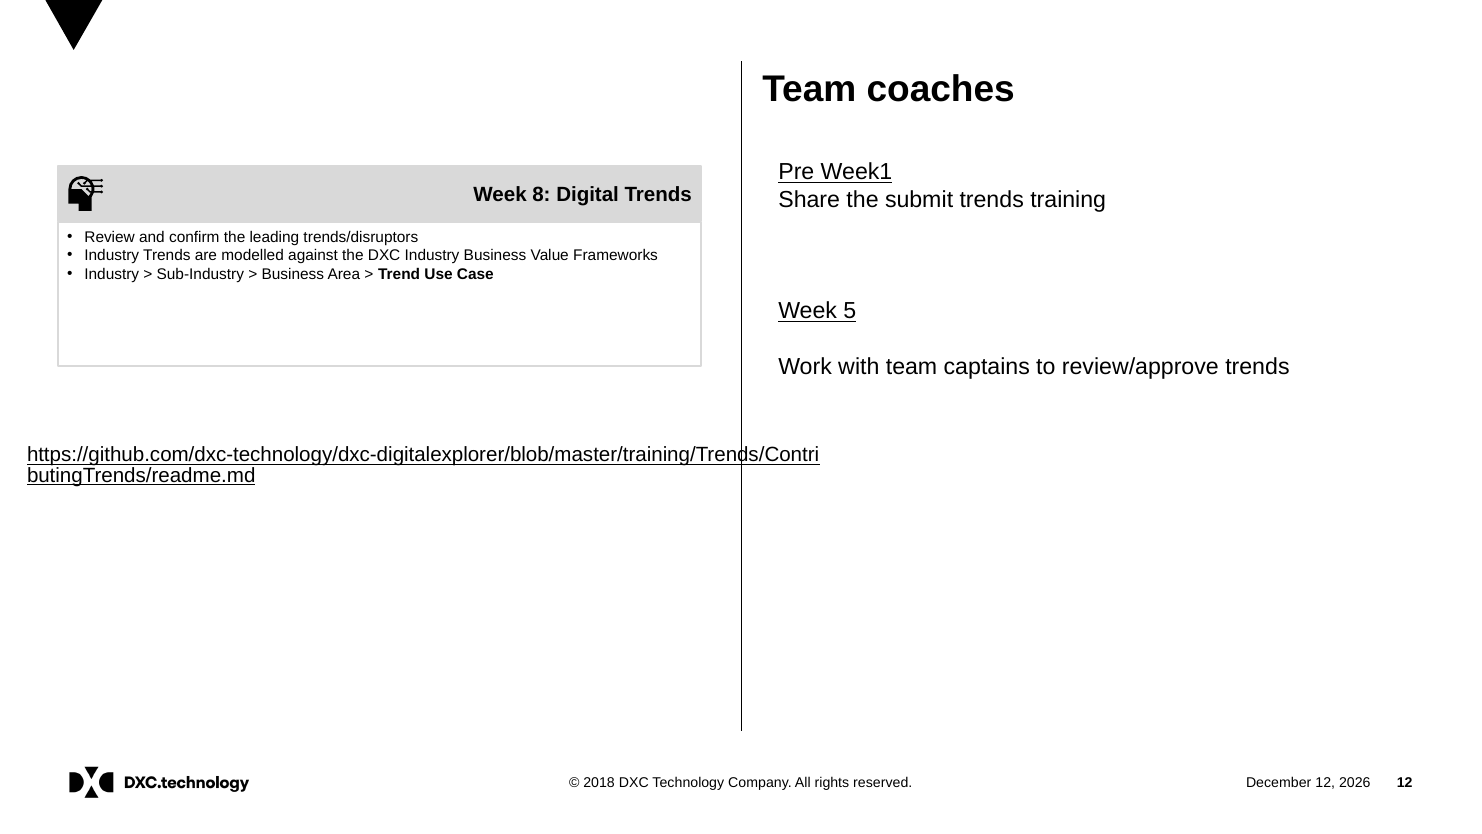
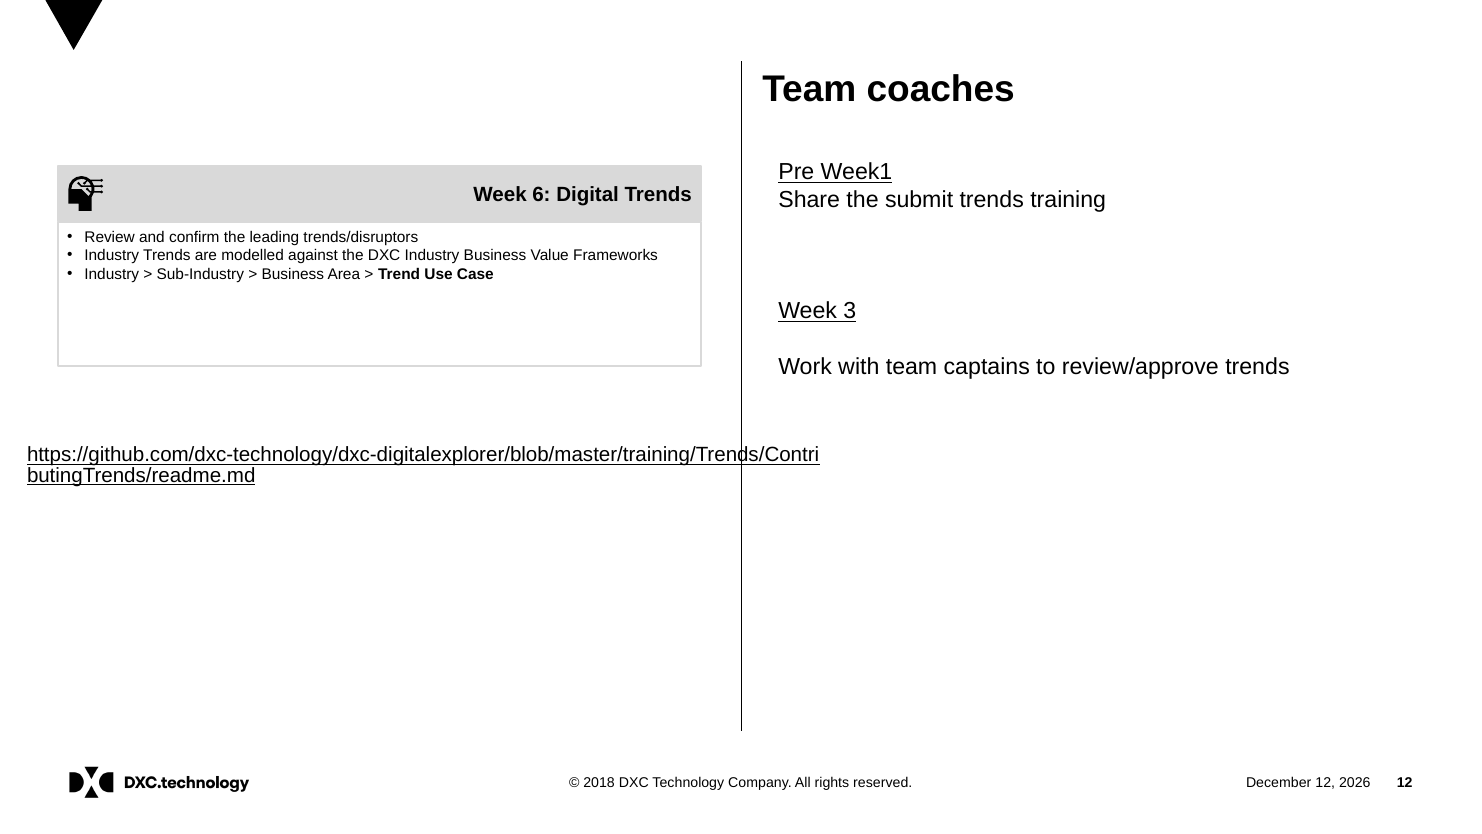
8: 8 -> 6
5: 5 -> 3
